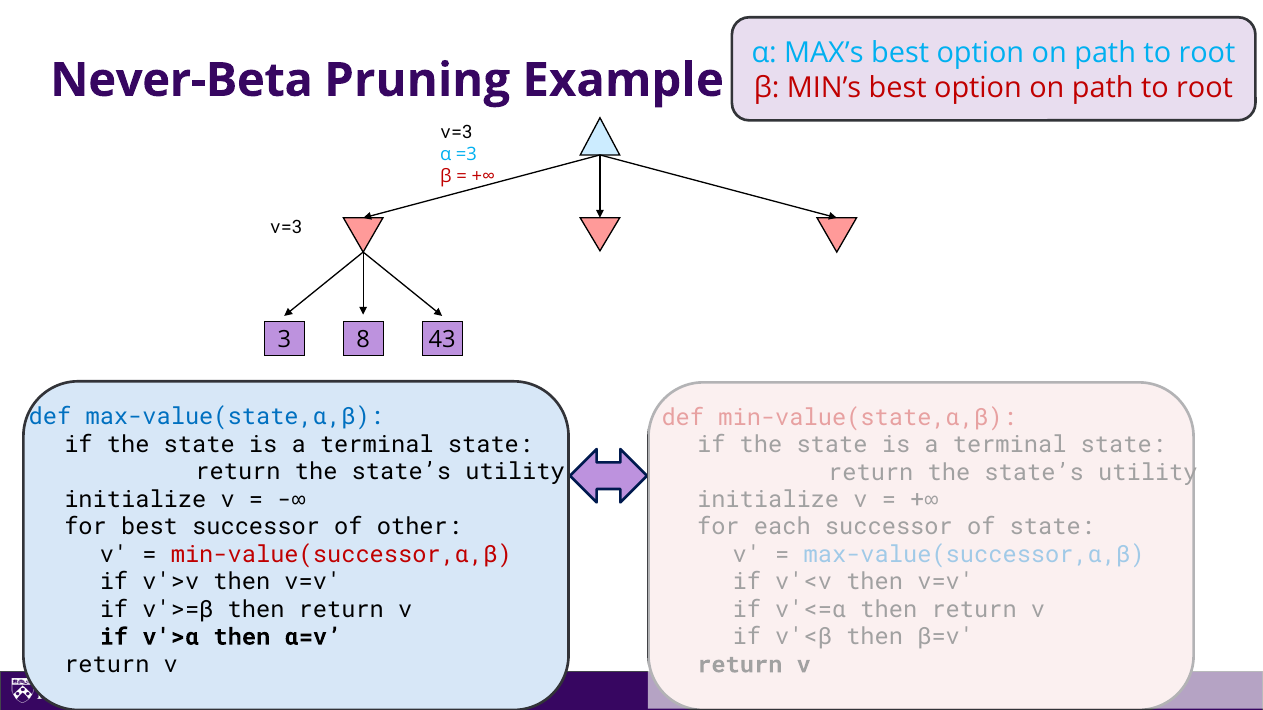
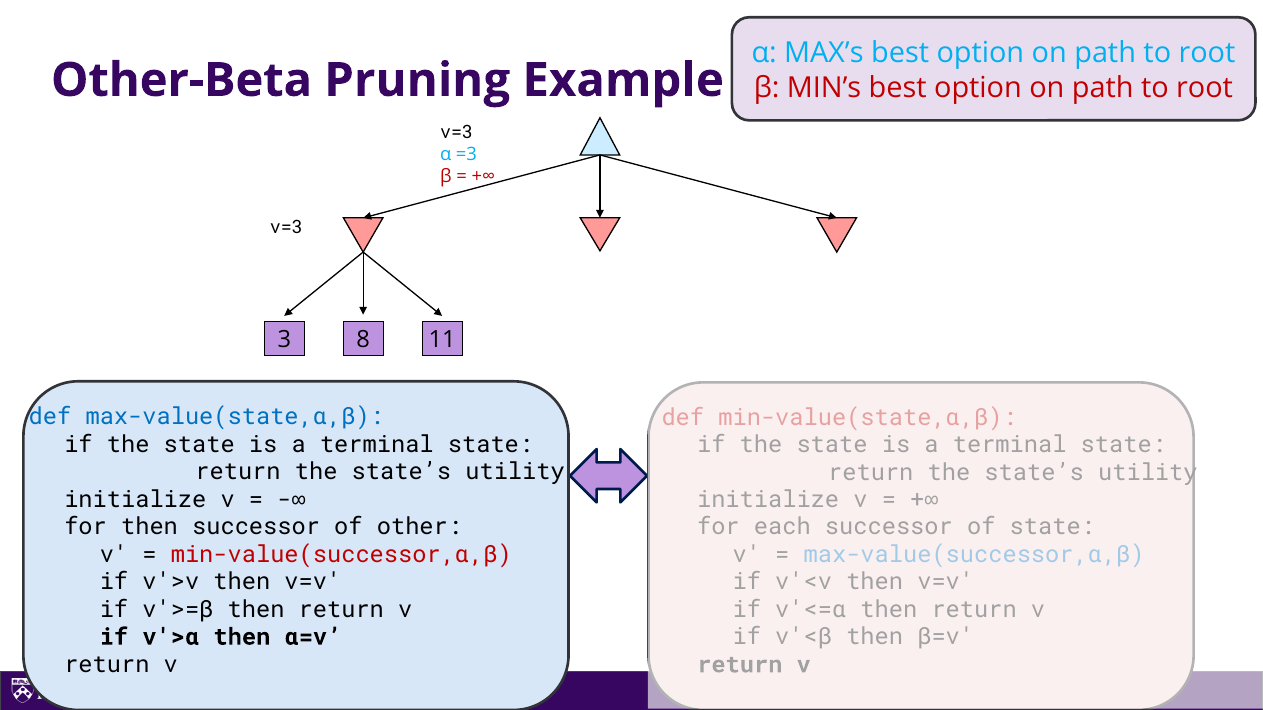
Never-Beta: Never-Beta -> Other-Beta
43: 43 -> 11
for best: best -> then
